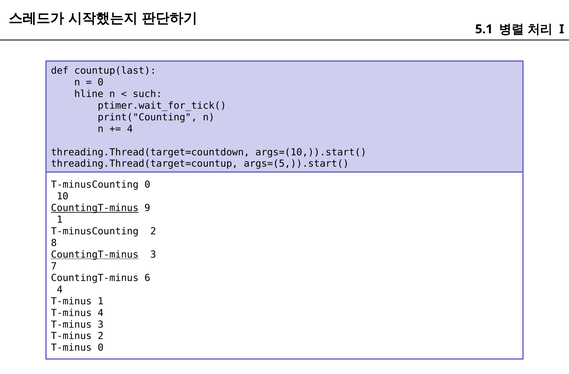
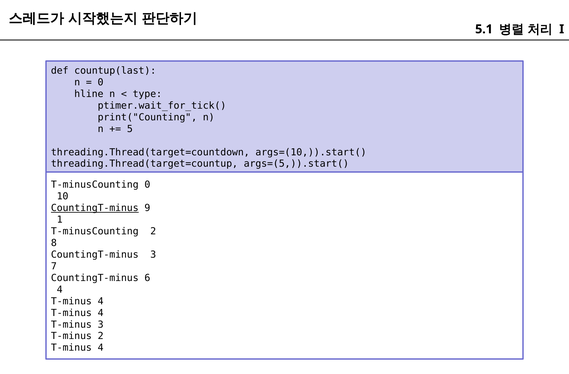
such: such -> type
4 at (130, 129): 4 -> 5
CountingT-minus at (95, 254) underline: present -> none
1 at (101, 301): 1 -> 4
0 at (101, 348): 0 -> 4
